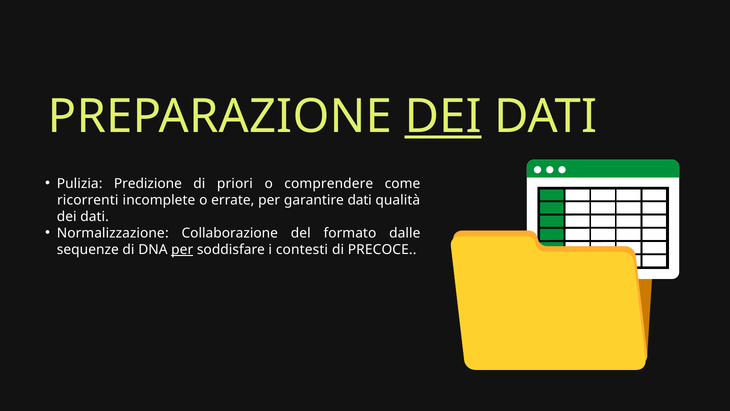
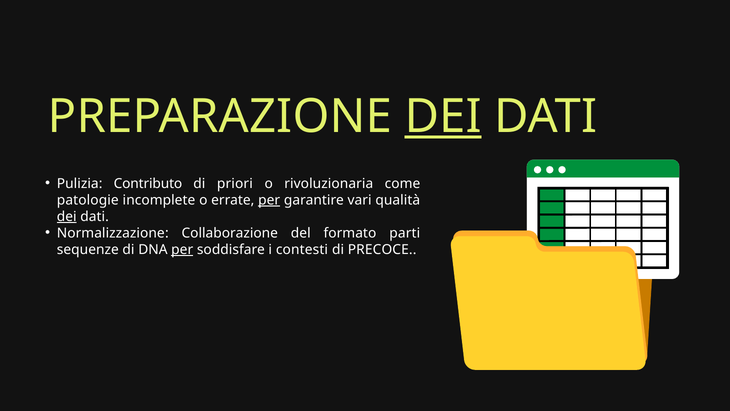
Predizione: Predizione -> Contributo
comprendere: comprendere -> rivoluzionaria
ricorrenti: ricorrenti -> patologie
per at (269, 200) underline: none -> present
garantire dati: dati -> vari
dei at (67, 216) underline: none -> present
dalle: dalle -> parti
